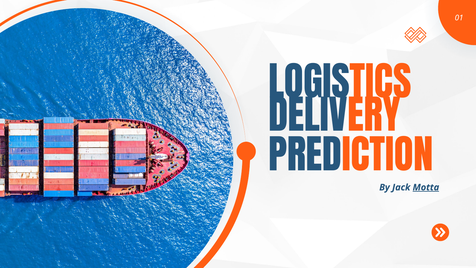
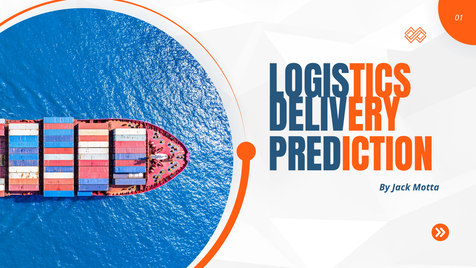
Motta underline: present -> none
